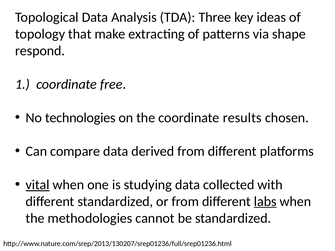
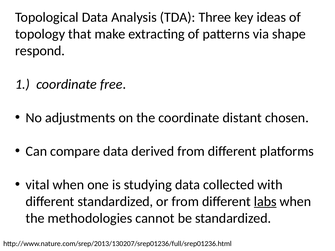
technologies: technologies -> adjustments
results: results -> distant
vital underline: present -> none
